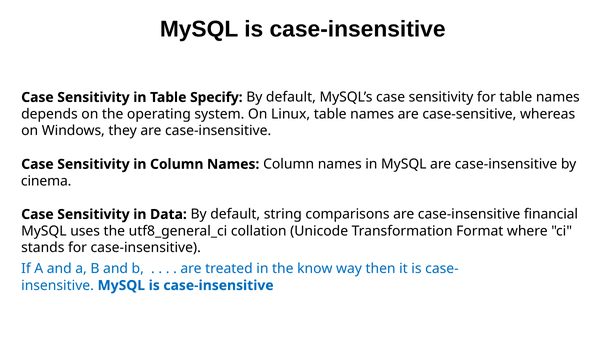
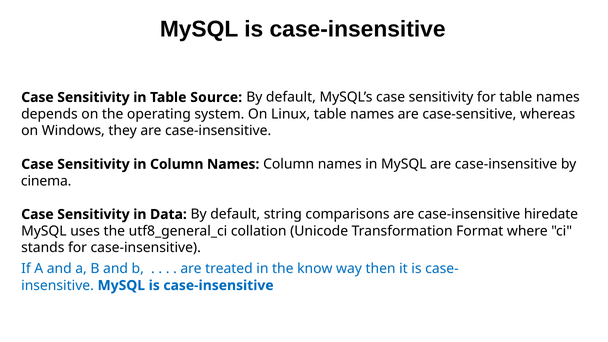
Specify: Specify -> Source
financial: financial -> hiredate
